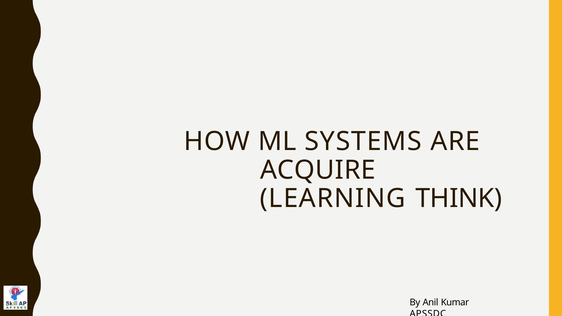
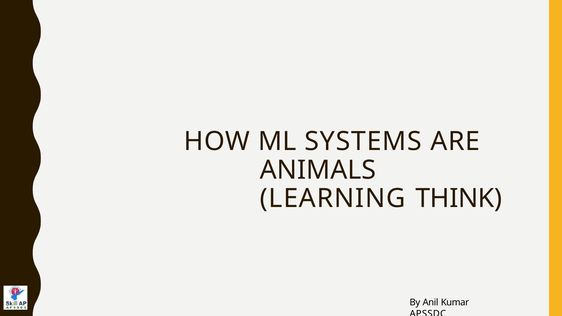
ACQUIRE: ACQUIRE -> ANIMALS
